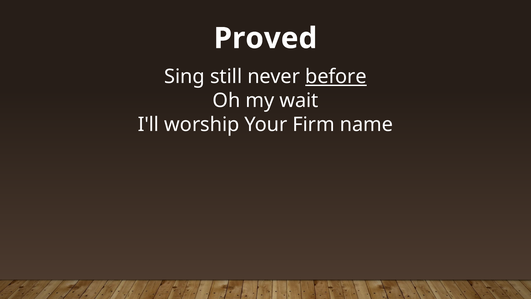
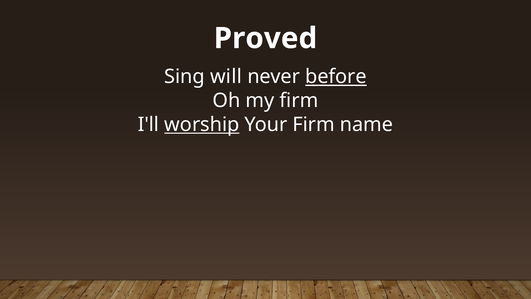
still: still -> will
my wait: wait -> firm
worship underline: none -> present
